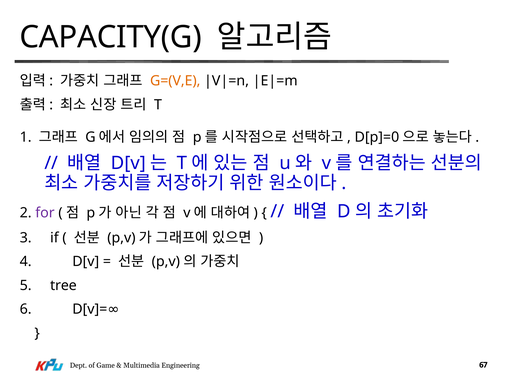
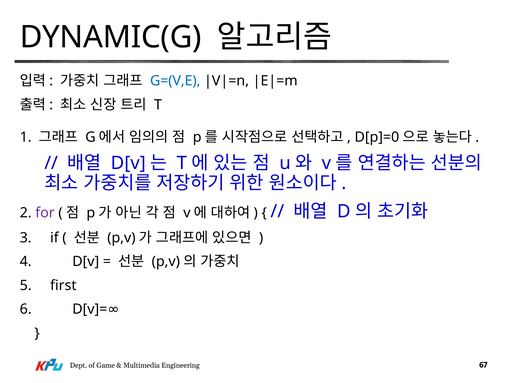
CAPACITY(G: CAPACITY(G -> DYNAMIC(G
G=(V,E colour: orange -> blue
tree: tree -> first
